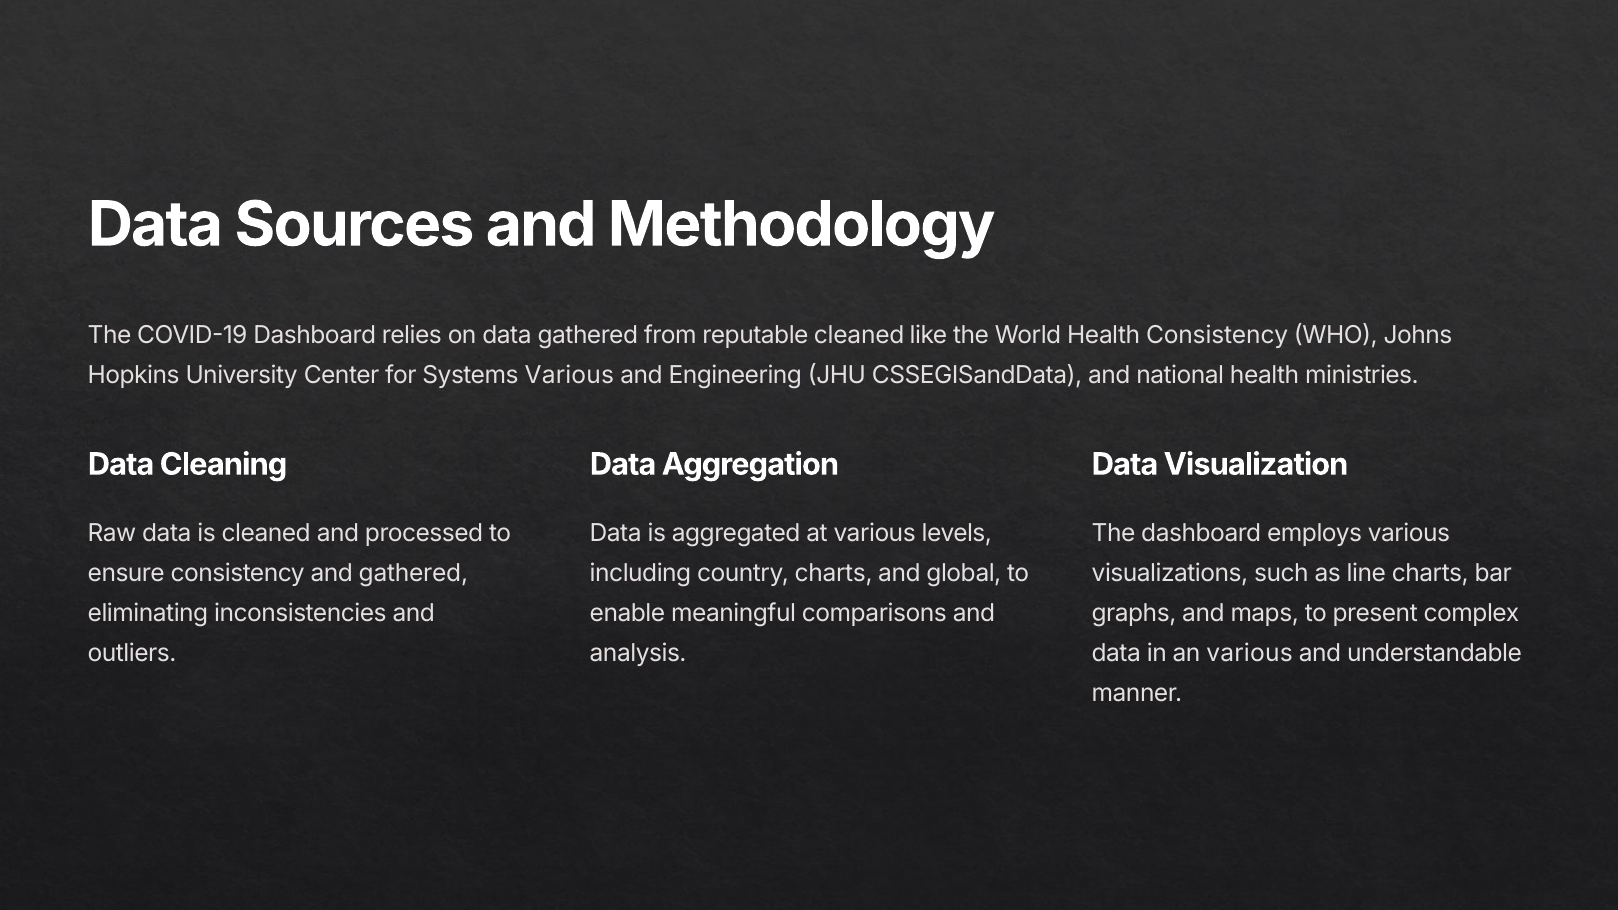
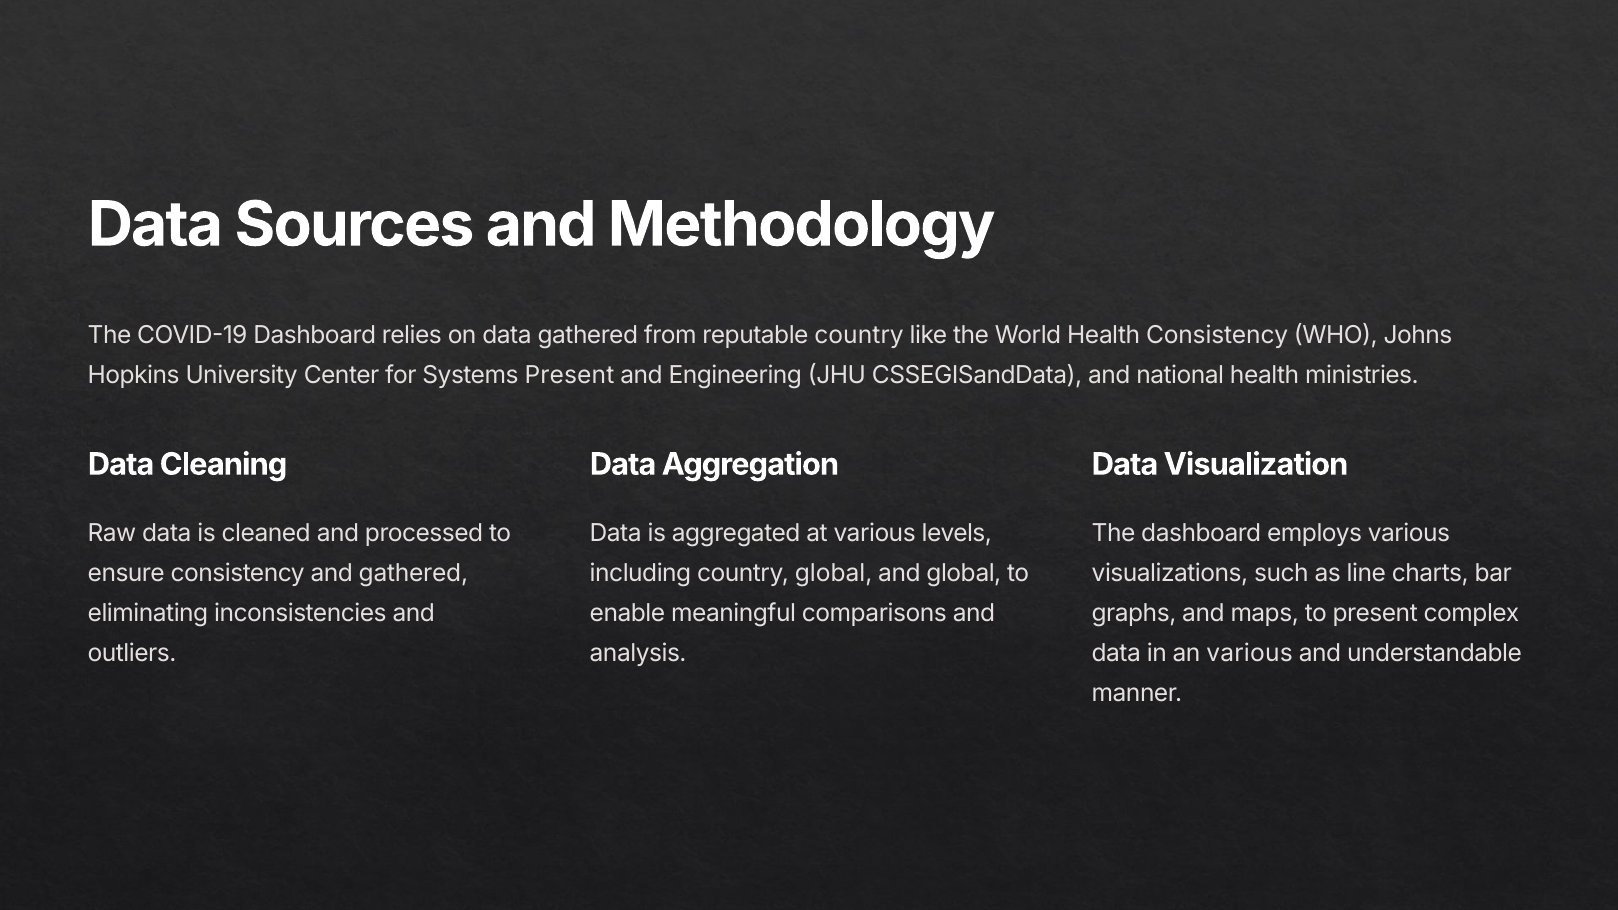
reputable cleaned: cleaned -> country
Systems Various: Various -> Present
country charts: charts -> global
